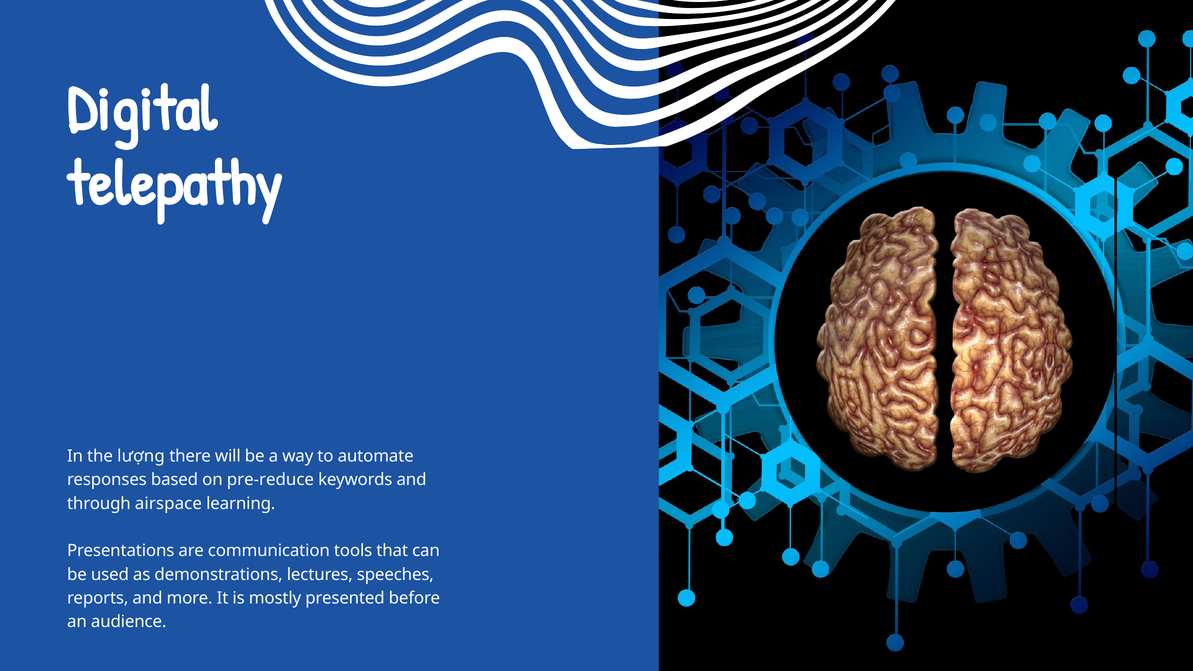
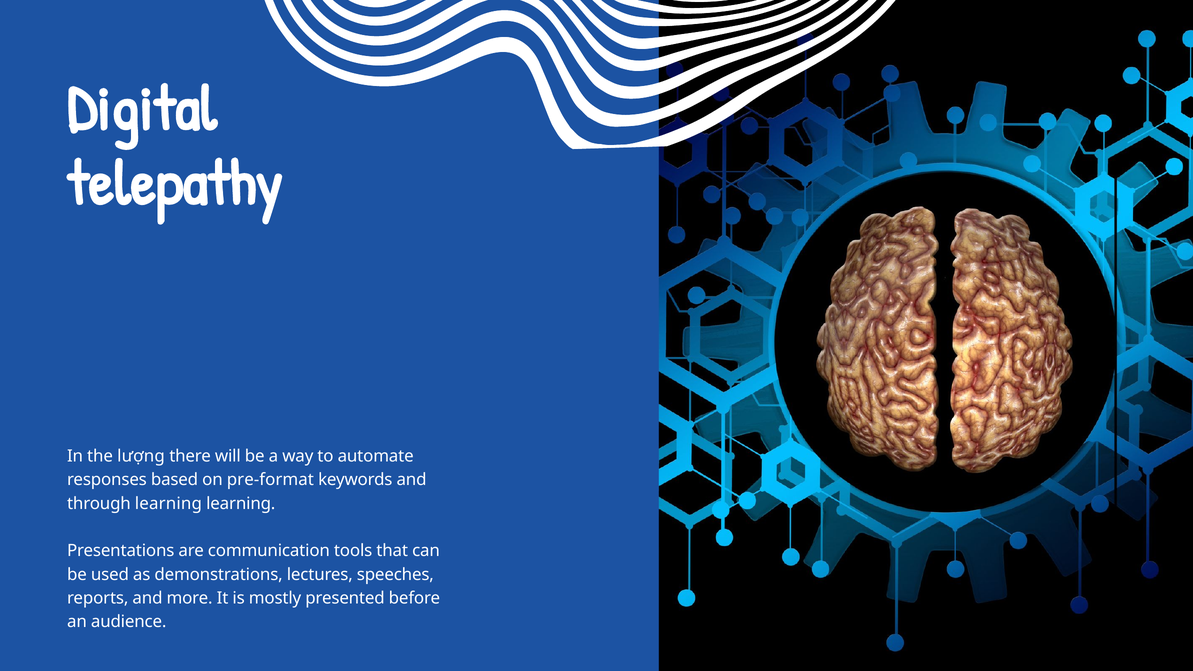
pre-reduce: pre-reduce -> pre-format
through airspace: airspace -> learning
